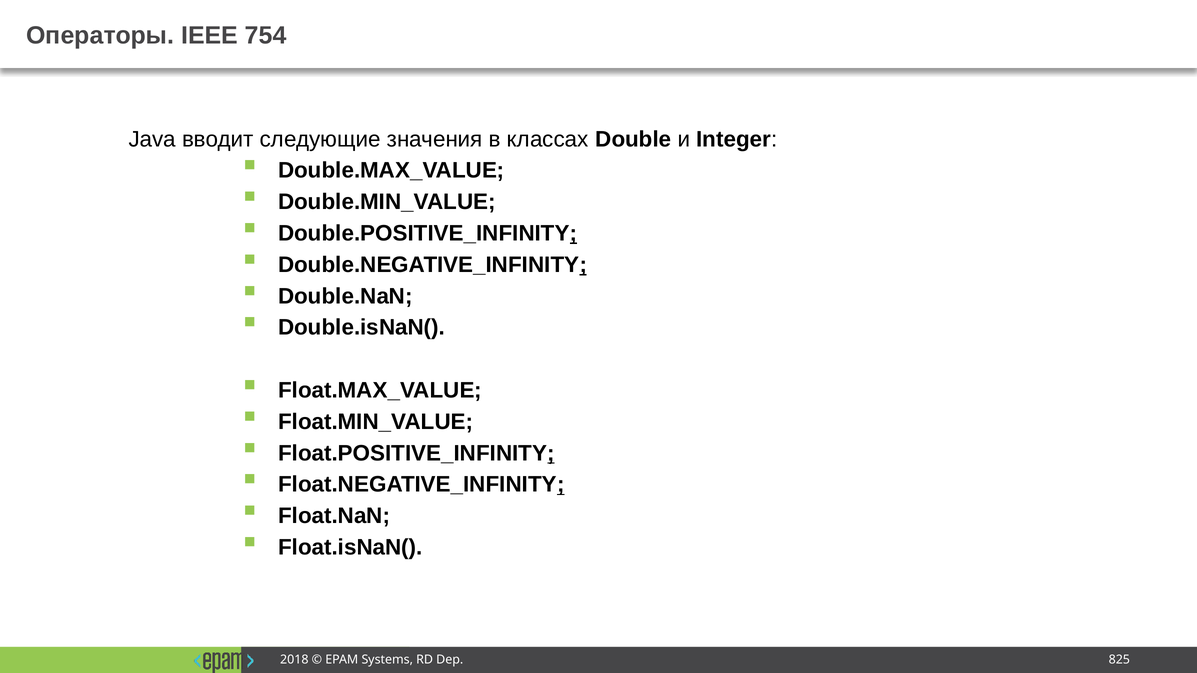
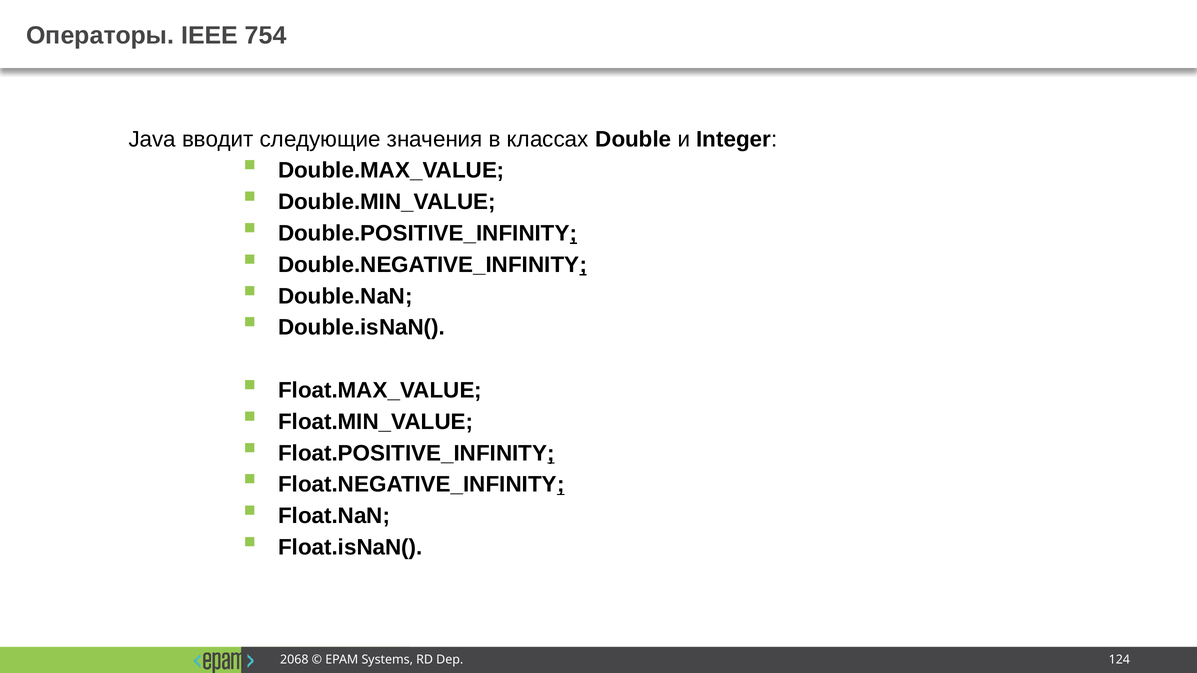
2018: 2018 -> 2068
825: 825 -> 124
